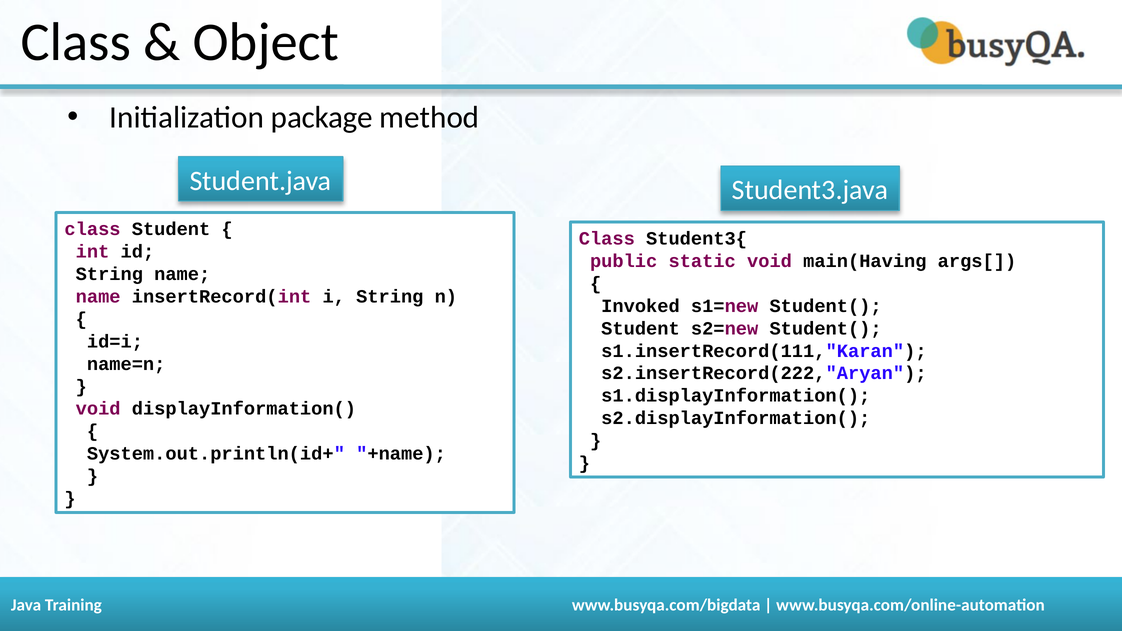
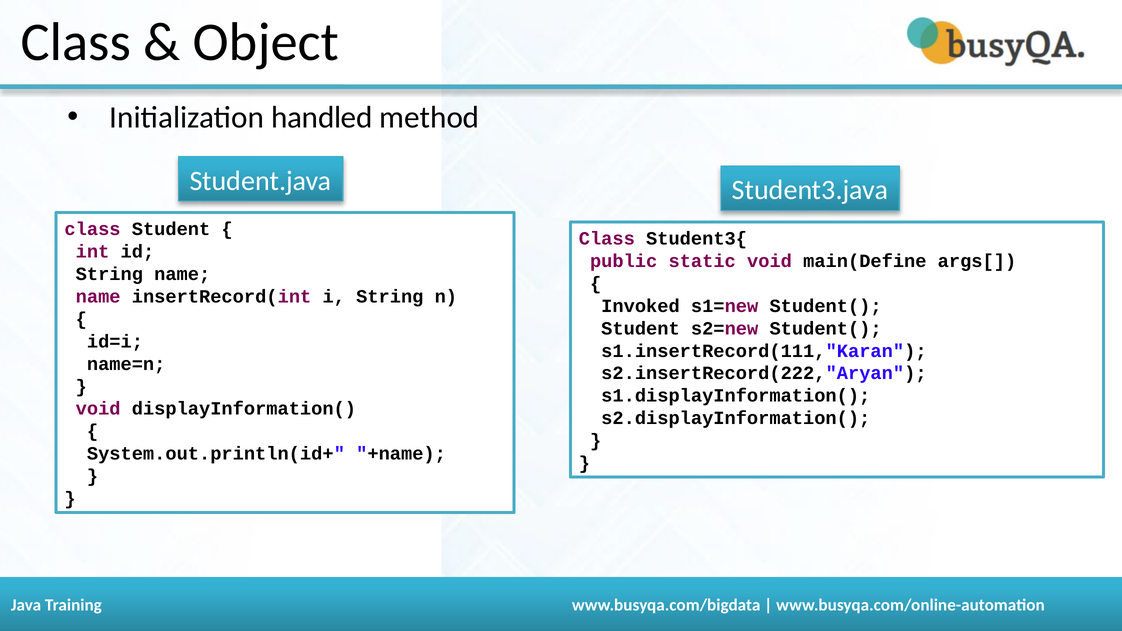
package: package -> handled
main(Having: main(Having -> main(Define
